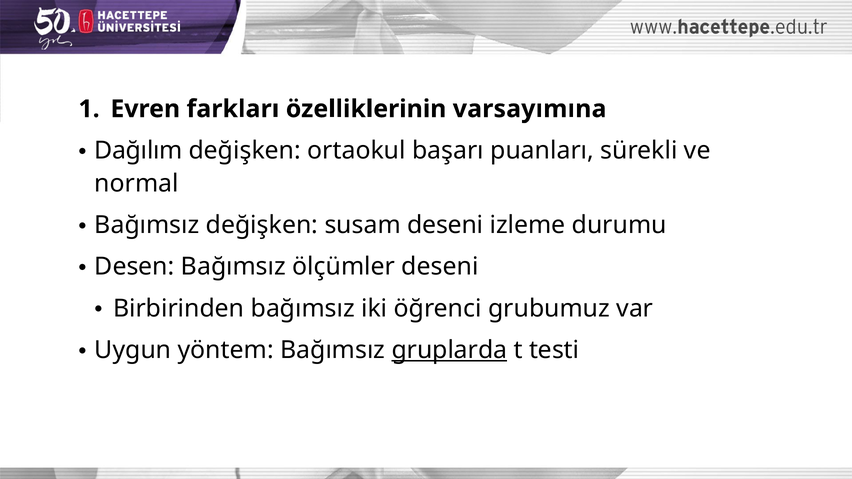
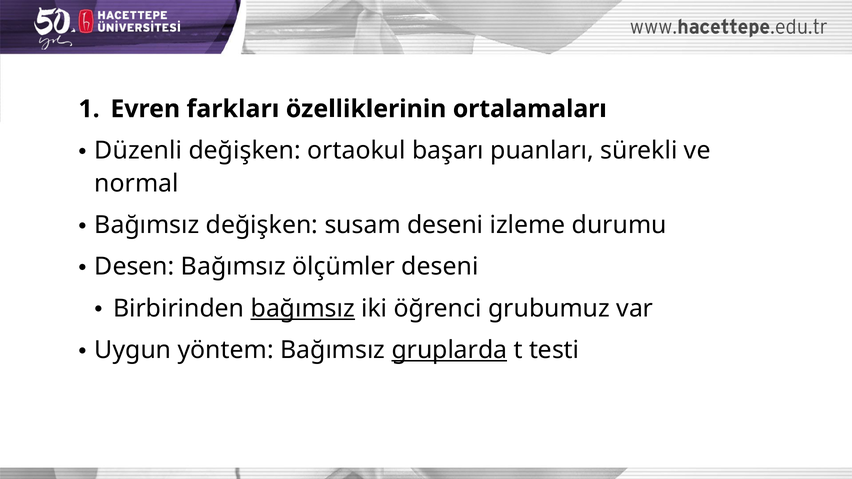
varsayımına: varsayımına -> ortalamaları
Dağılım: Dağılım -> Düzenli
bağımsız at (303, 309) underline: none -> present
